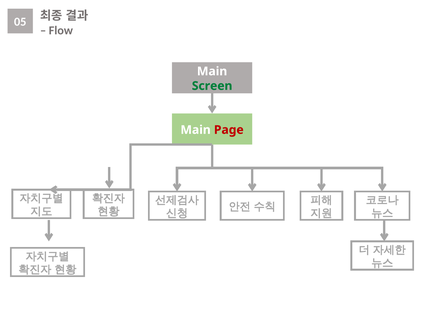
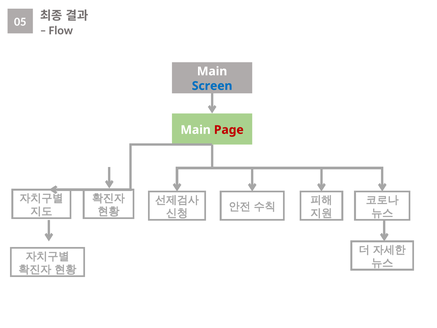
Screen colour: green -> blue
